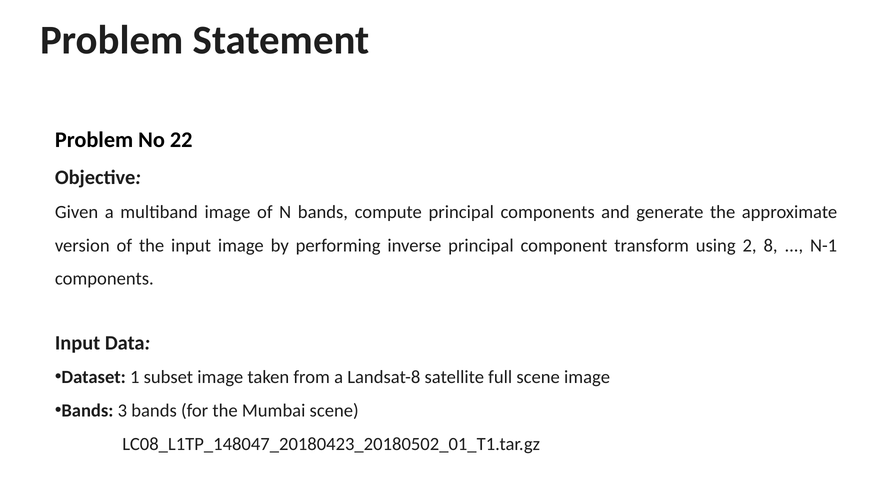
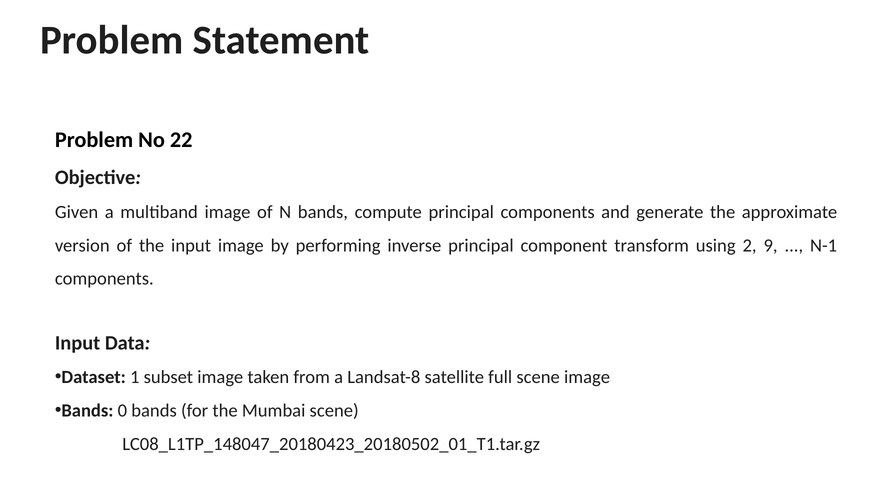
8: 8 -> 9
3: 3 -> 0
